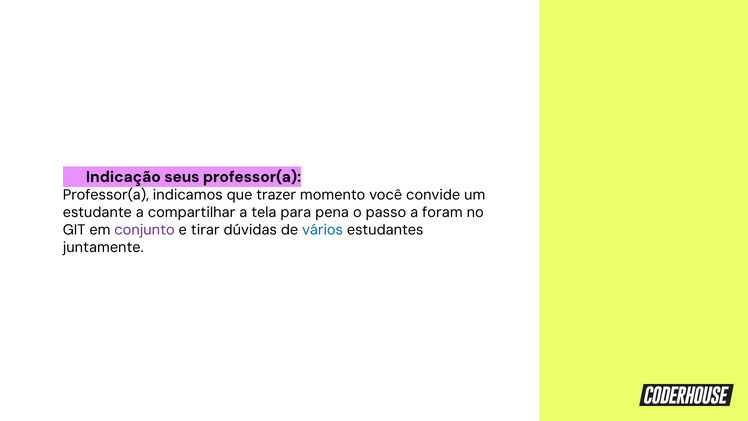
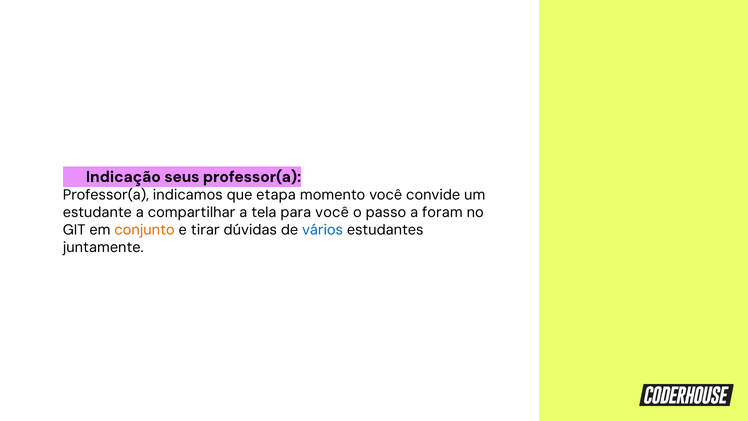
trazer: trazer -> etapa
para pena: pena -> você
conjunto colour: purple -> orange
